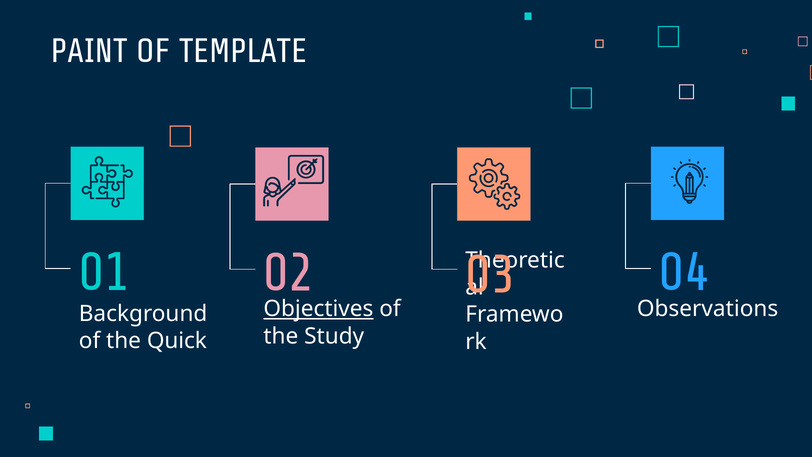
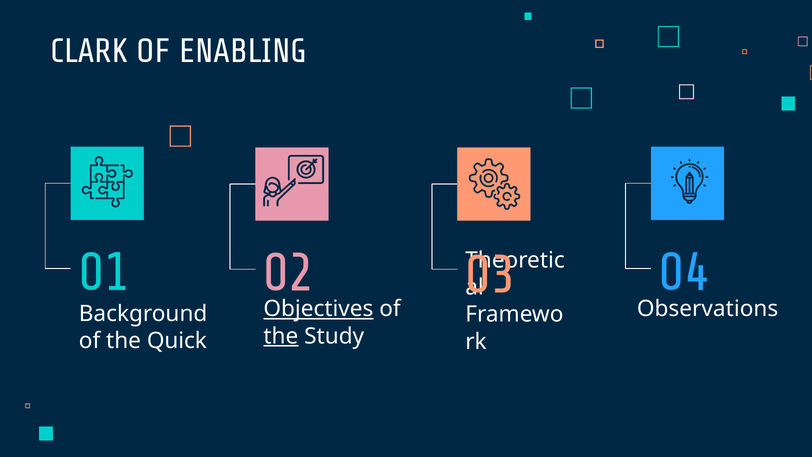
PAINT: PAINT -> CLARK
TEMPLATE: TEMPLATE -> ENABLING
the at (281, 336) underline: none -> present
